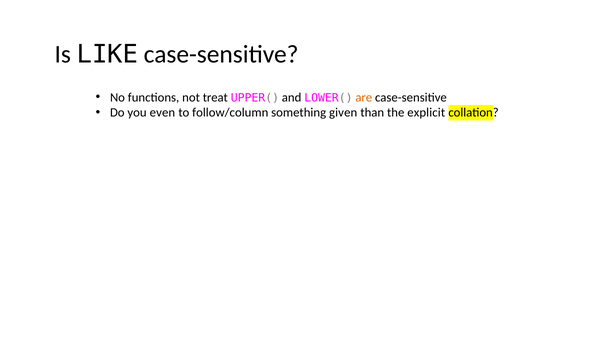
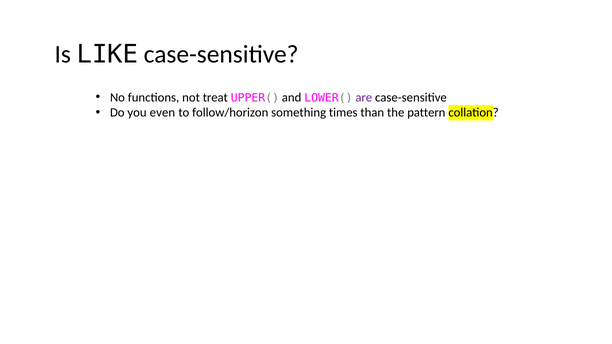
are colour: orange -> purple
follow/column: follow/column -> follow/horizon
given: given -> times
explicit: explicit -> pattern
